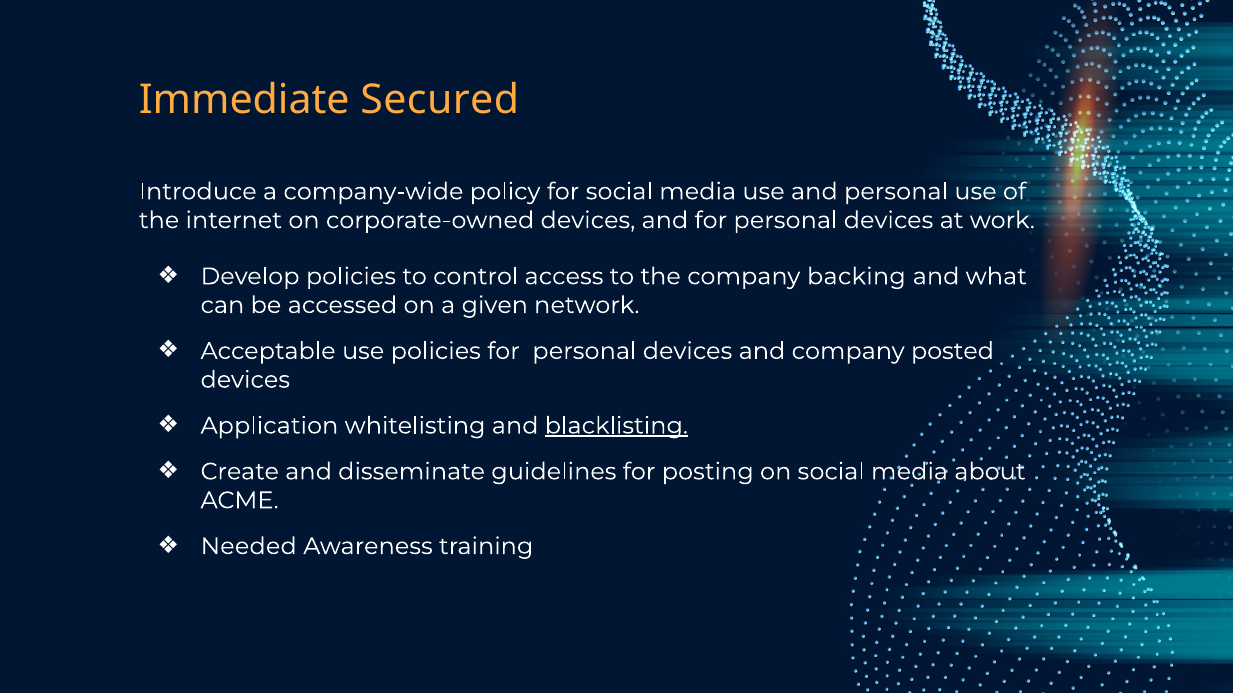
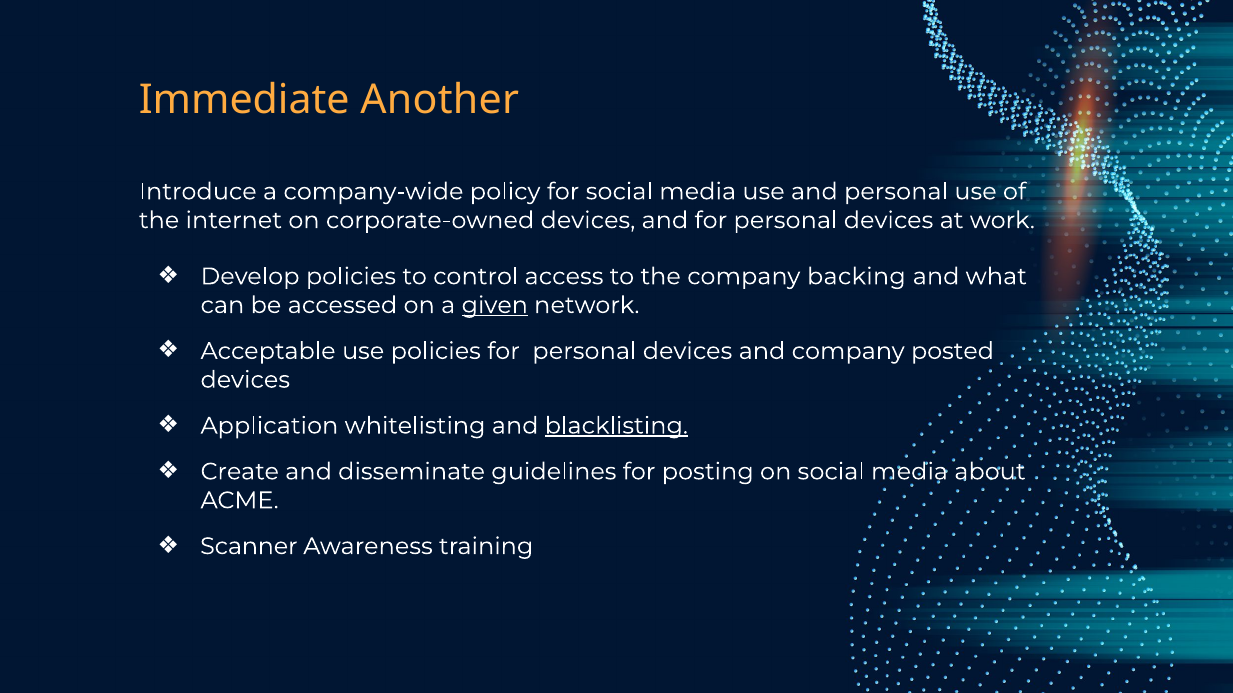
Secured: Secured -> Another
given underline: none -> present
Needed: Needed -> Scanner
